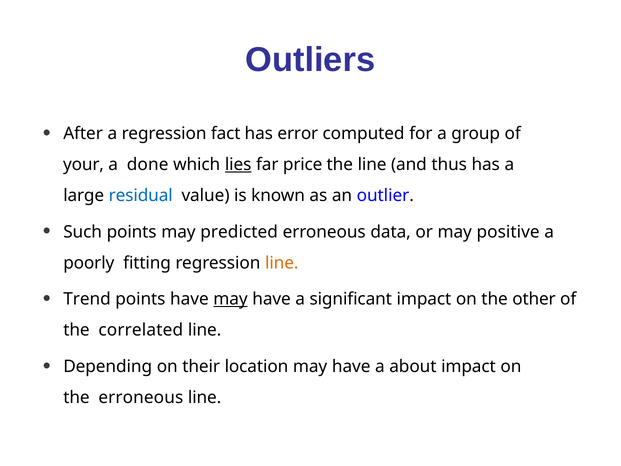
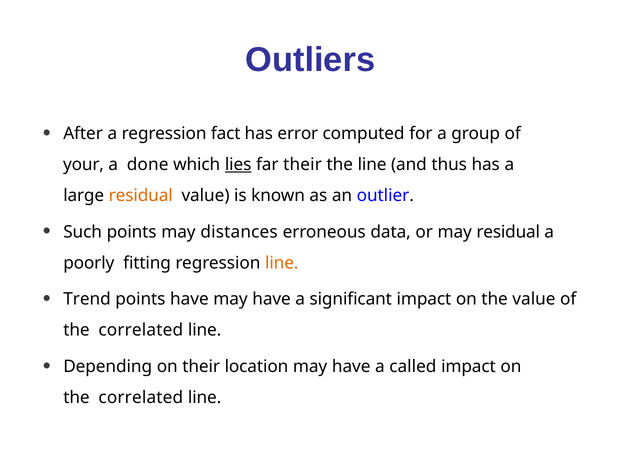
far price: price -> their
residual at (141, 195) colour: blue -> orange
predicted: predicted -> distances
may positive: positive -> residual
may at (230, 299) underline: present -> none
the other: other -> value
about: about -> called
erroneous at (141, 397): erroneous -> correlated
